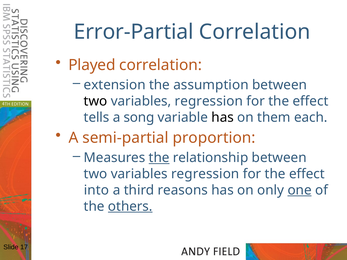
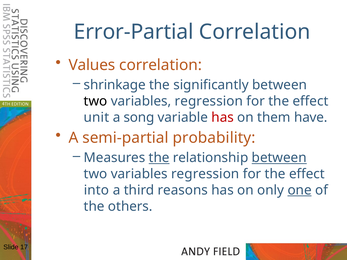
Played: Played -> Values
extension: extension -> shrinkage
assumption: assumption -> significantly
tells: tells -> unit
has at (223, 117) colour: black -> red
each: each -> have
proportion: proportion -> probability
between at (279, 158) underline: none -> present
others underline: present -> none
